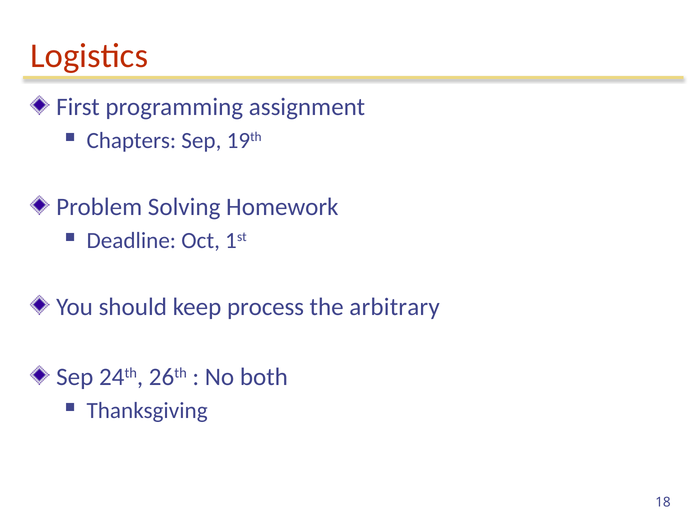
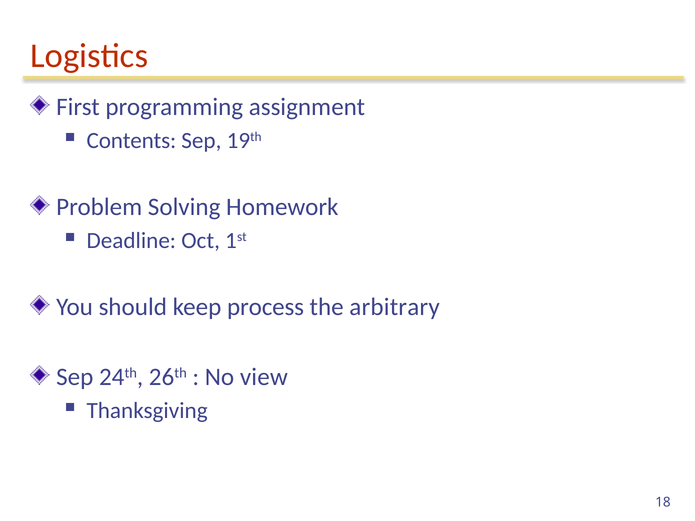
Chapters: Chapters -> Contents
both: both -> view
